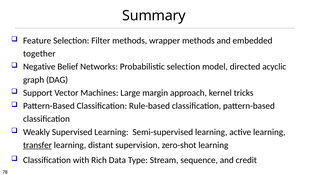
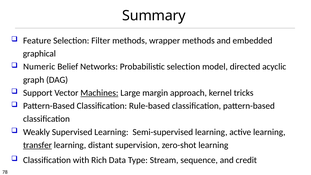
together: together -> graphical
Negative: Negative -> Numeric
Machines underline: none -> present
